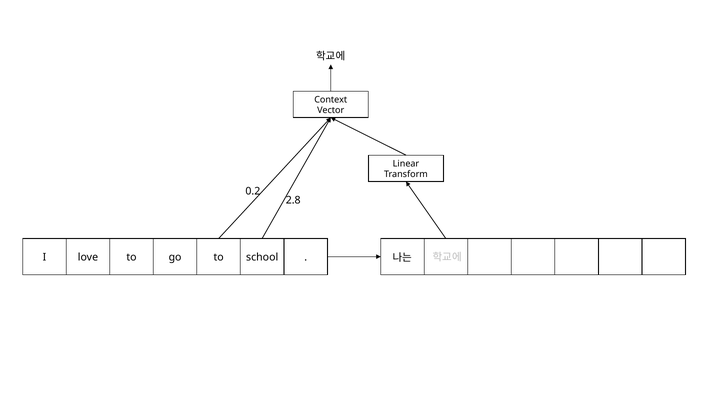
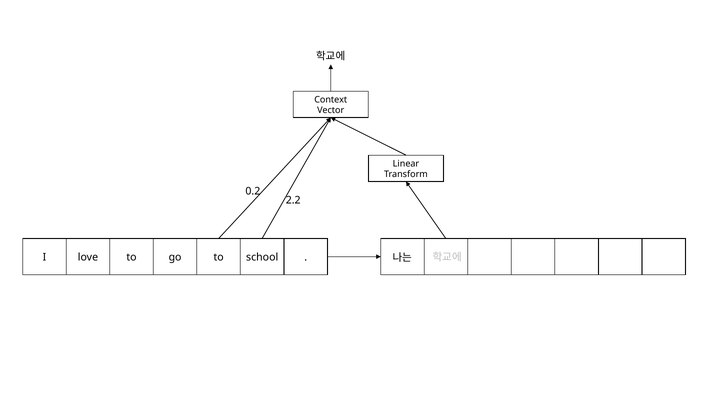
2.8: 2.8 -> 2.2
